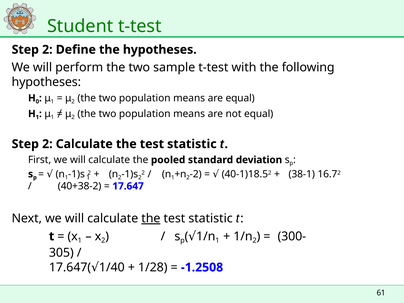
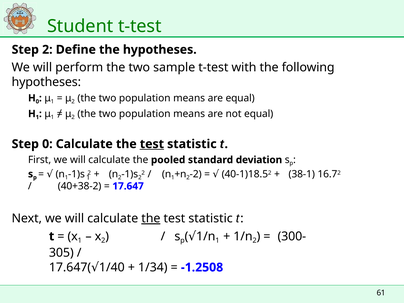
2 at (47, 144): 2 -> 0
test at (152, 144) underline: none -> present
1/28: 1/28 -> 1/34
